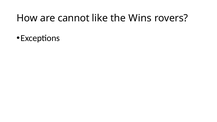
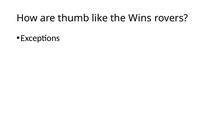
cannot: cannot -> thumb
